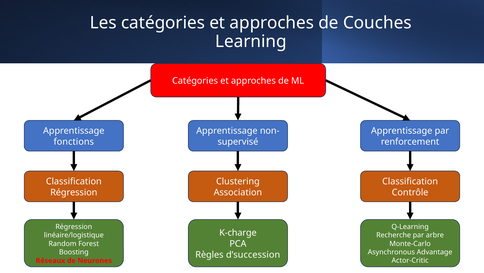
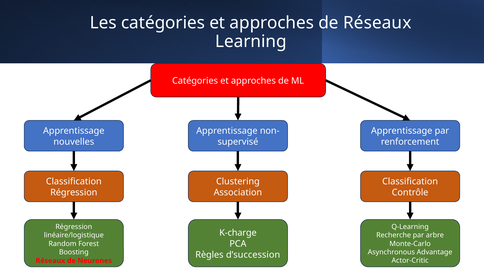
de Couches: Couches -> Réseaux
fonctions: fonctions -> nouvelles
